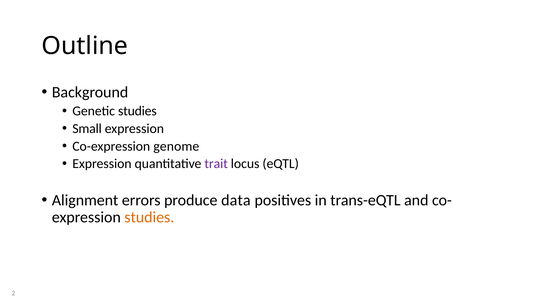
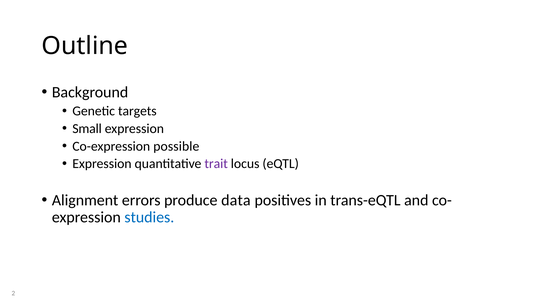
Genetic studies: studies -> targets
genome: genome -> possible
studies at (149, 217) colour: orange -> blue
